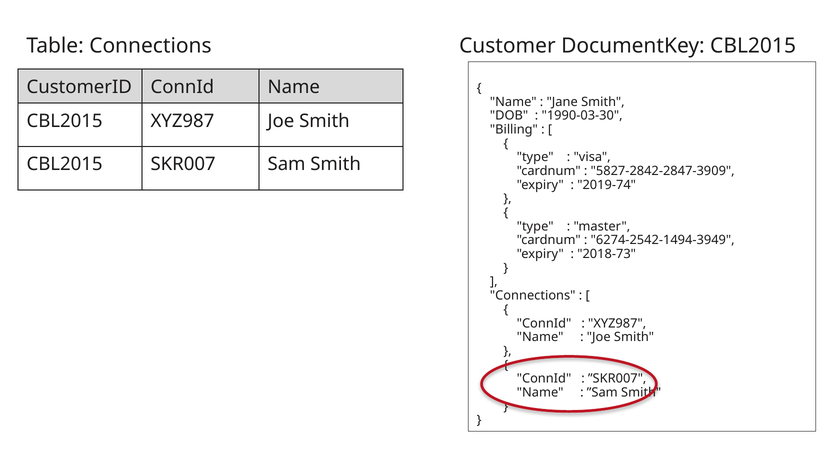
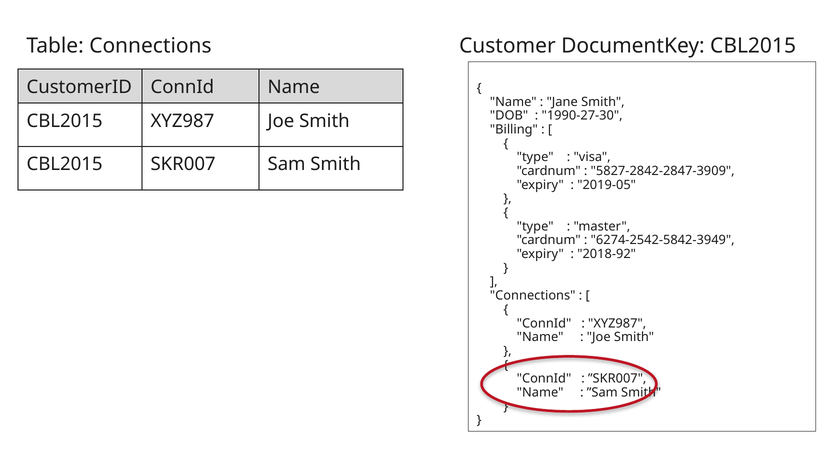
1990-03-30: 1990-03-30 -> 1990-27-30
2019-74: 2019-74 -> 2019-05
6274-2542-1494-3949: 6274-2542-1494-3949 -> 6274-2542-5842-3949
2018-73: 2018-73 -> 2018-92
